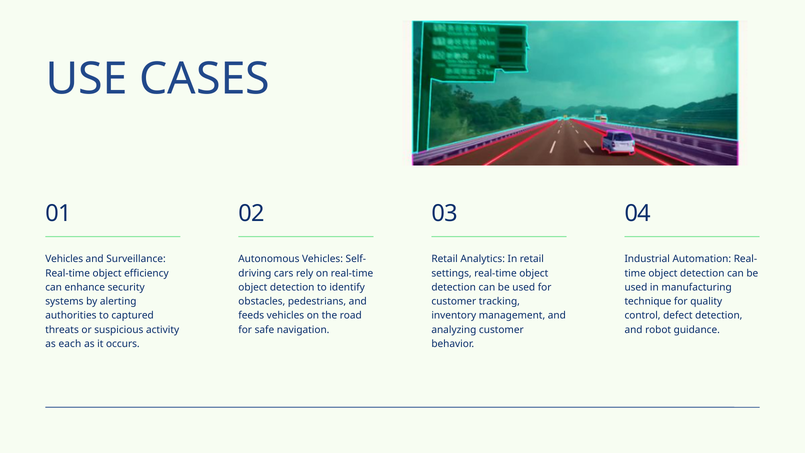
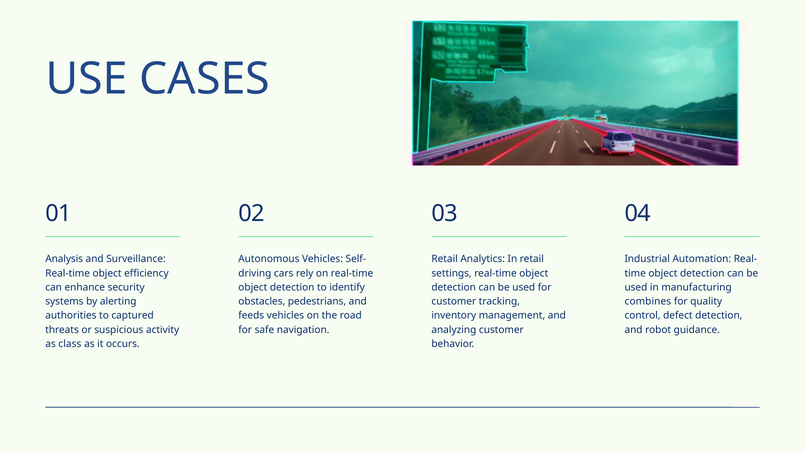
Vehicles at (64, 259): Vehicles -> Analysis
technique: technique -> combines
each: each -> class
